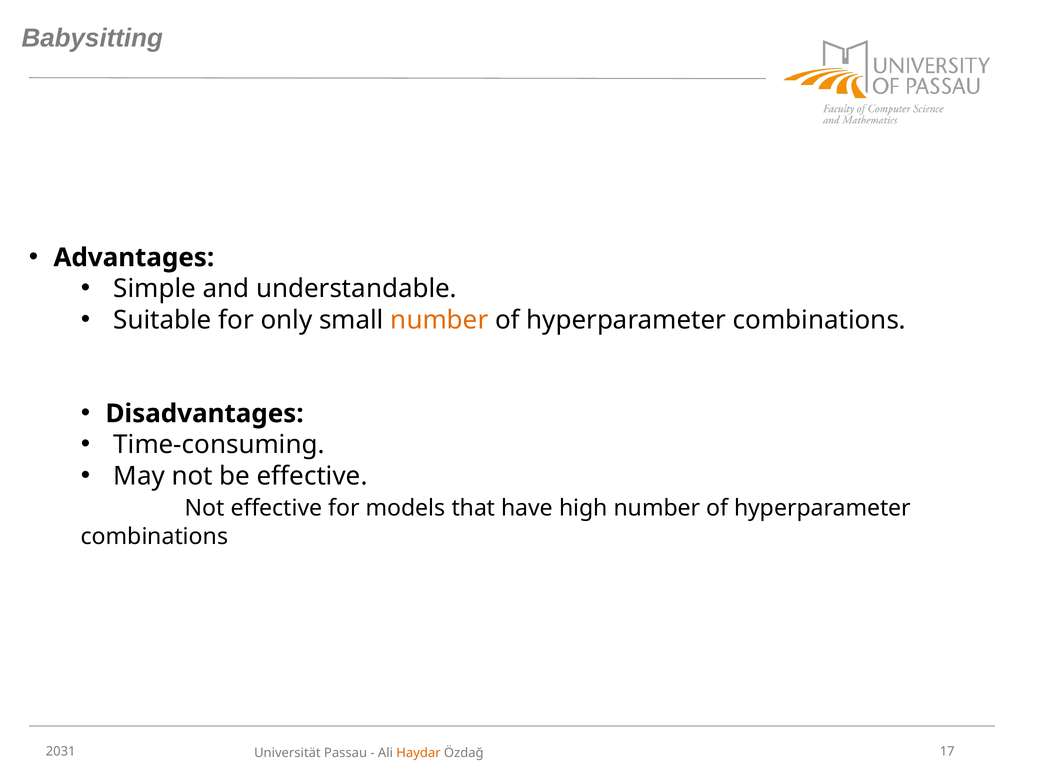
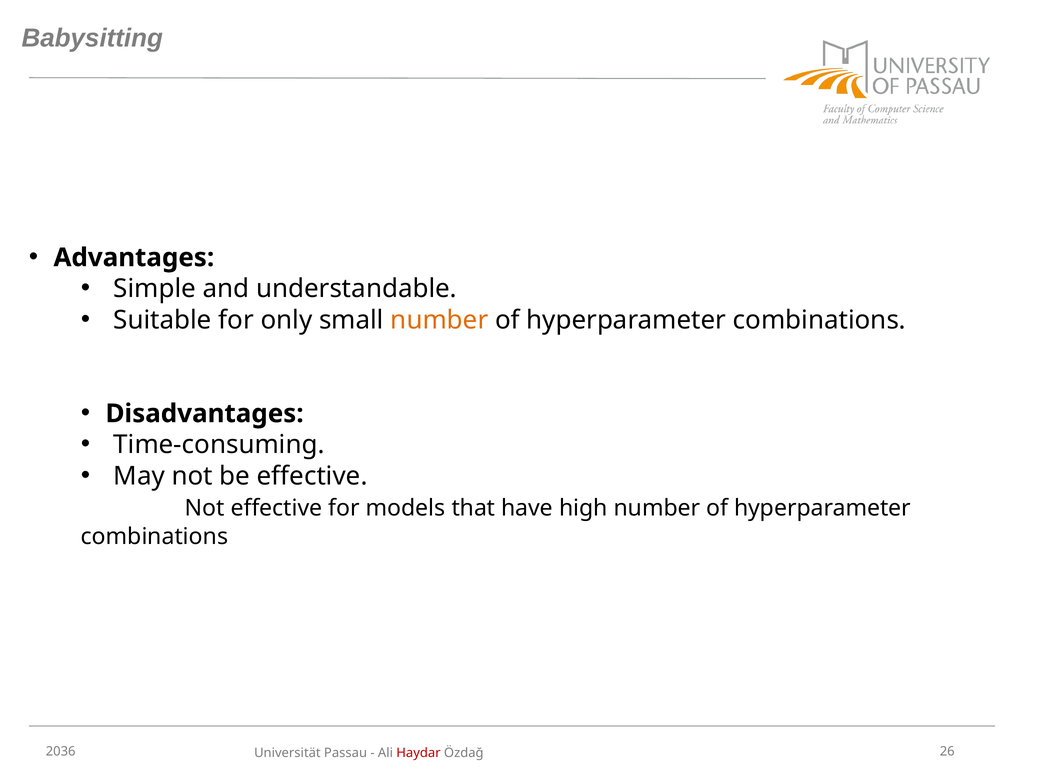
2031: 2031 -> 2036
Haydar colour: orange -> red
17: 17 -> 26
